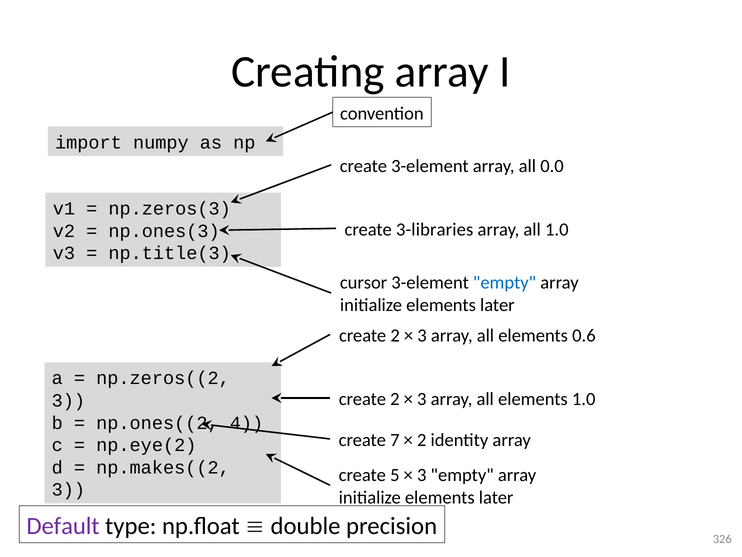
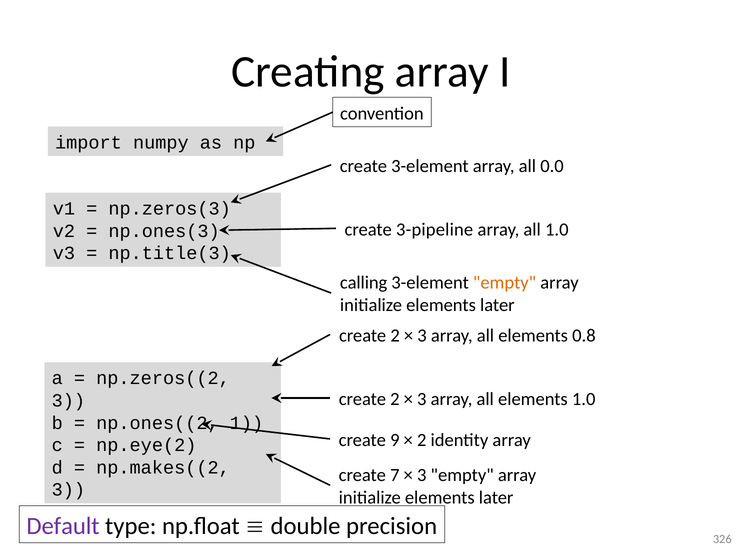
3-libraries: 3-libraries -> 3-pipeline
cursor: cursor -> calling
empty at (505, 283) colour: blue -> orange
0.6: 0.6 -> 0.8
4: 4 -> 1
7: 7 -> 9
5: 5 -> 7
